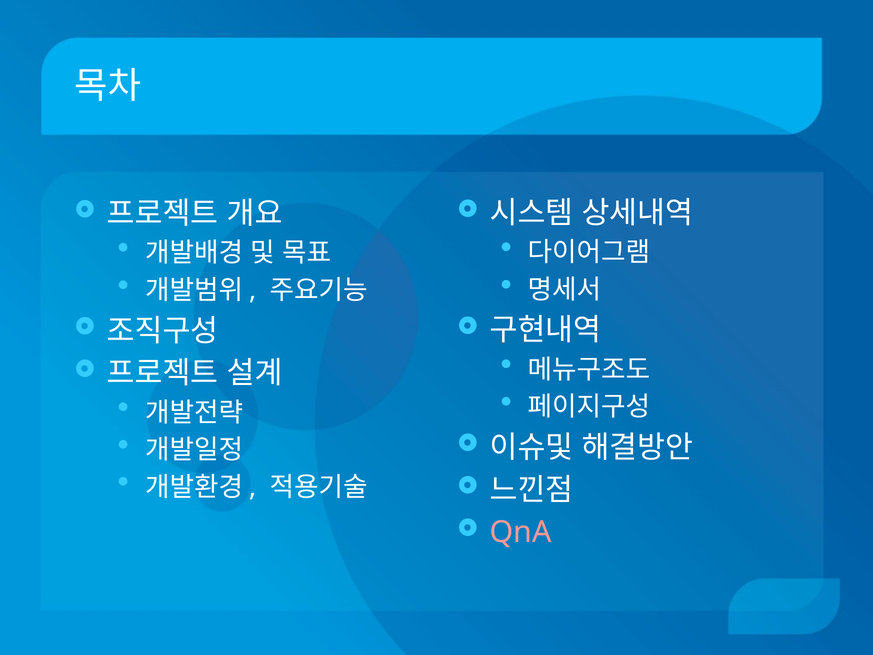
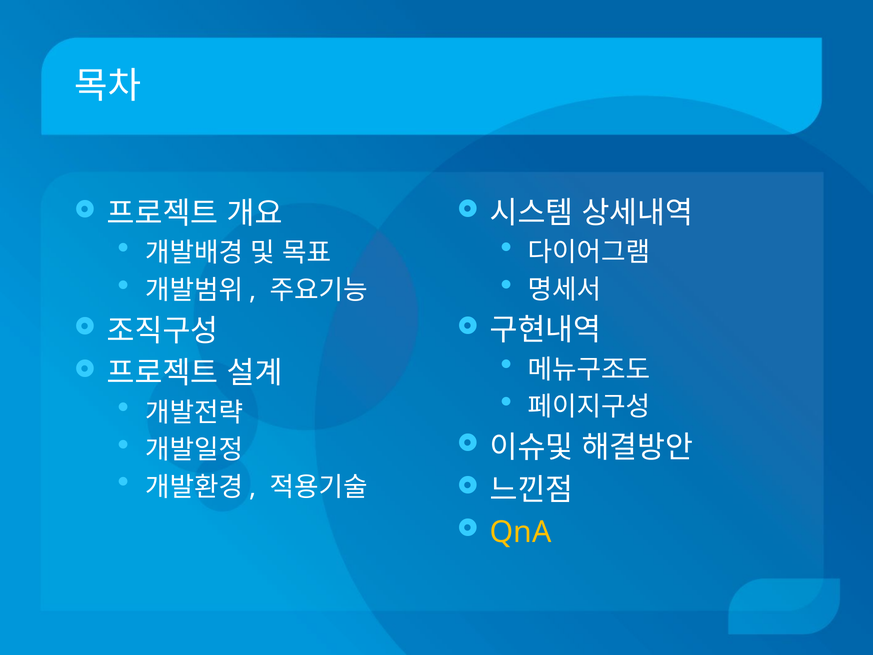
QnA colour: pink -> yellow
